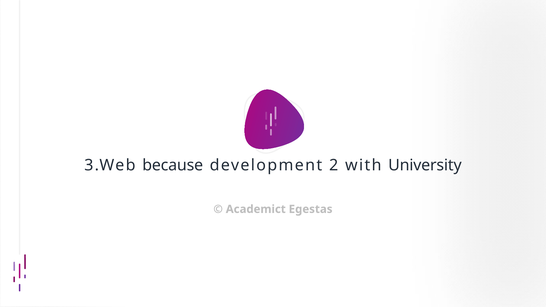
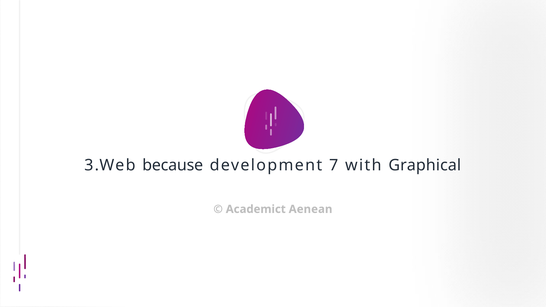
2: 2 -> 7
University: University -> Graphical
Egestas: Egestas -> Aenean
